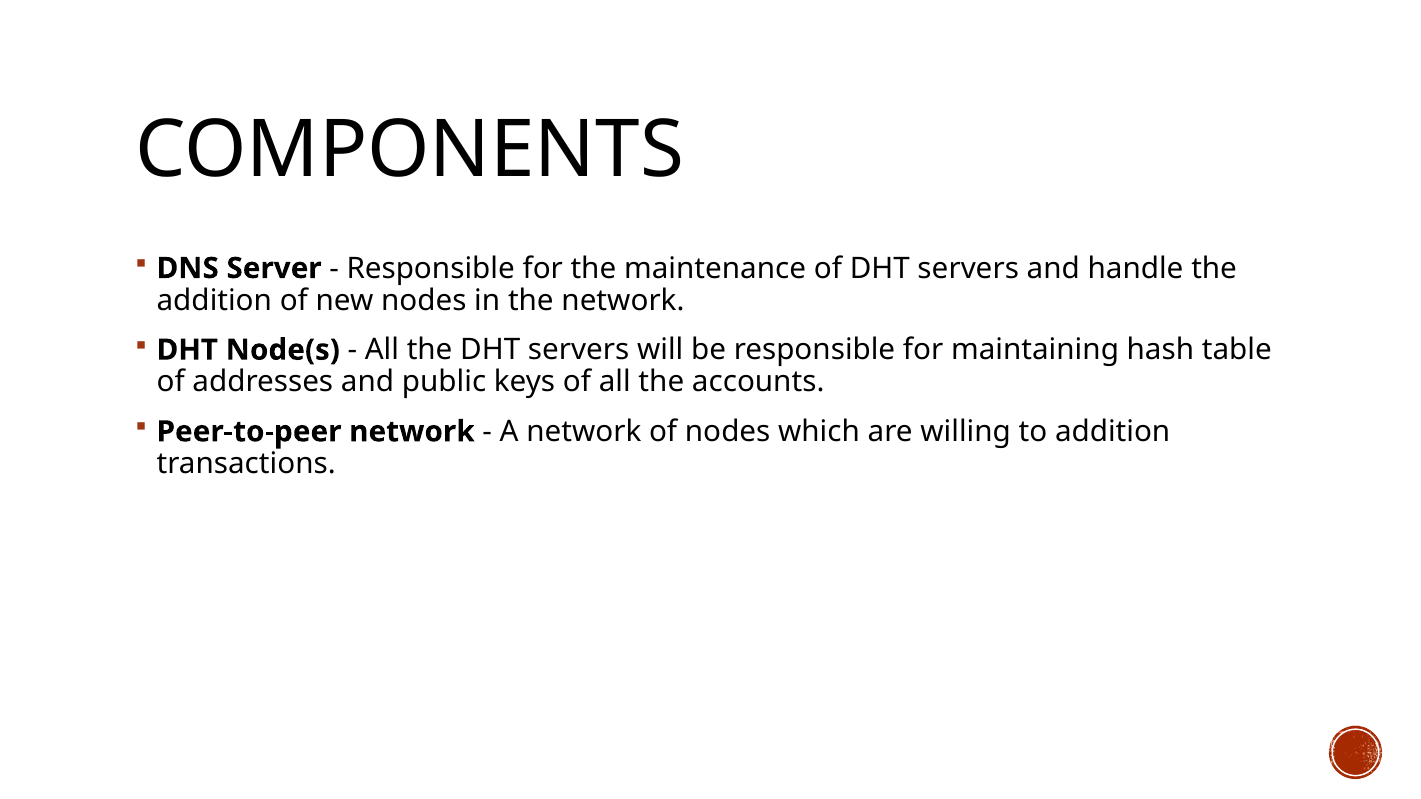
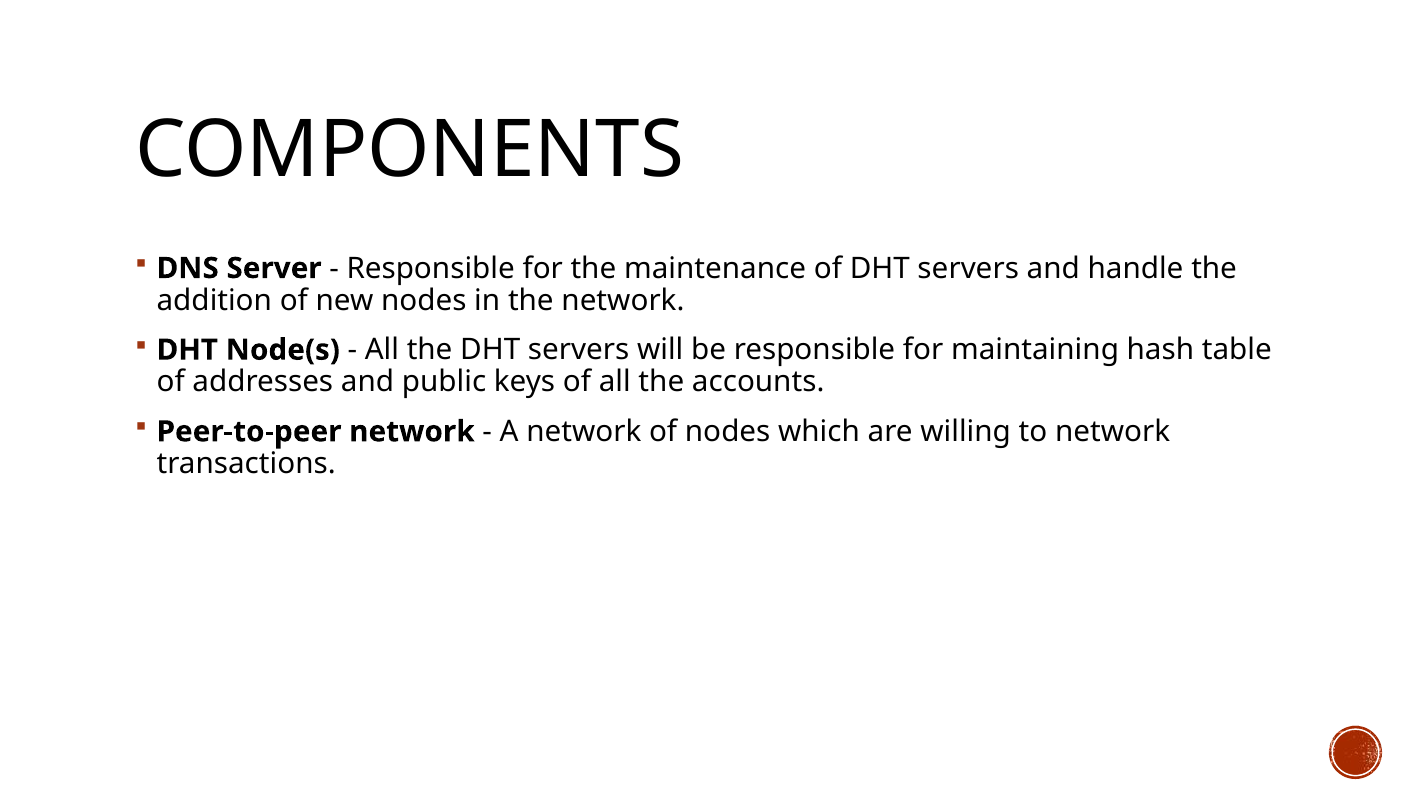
to addition: addition -> network
